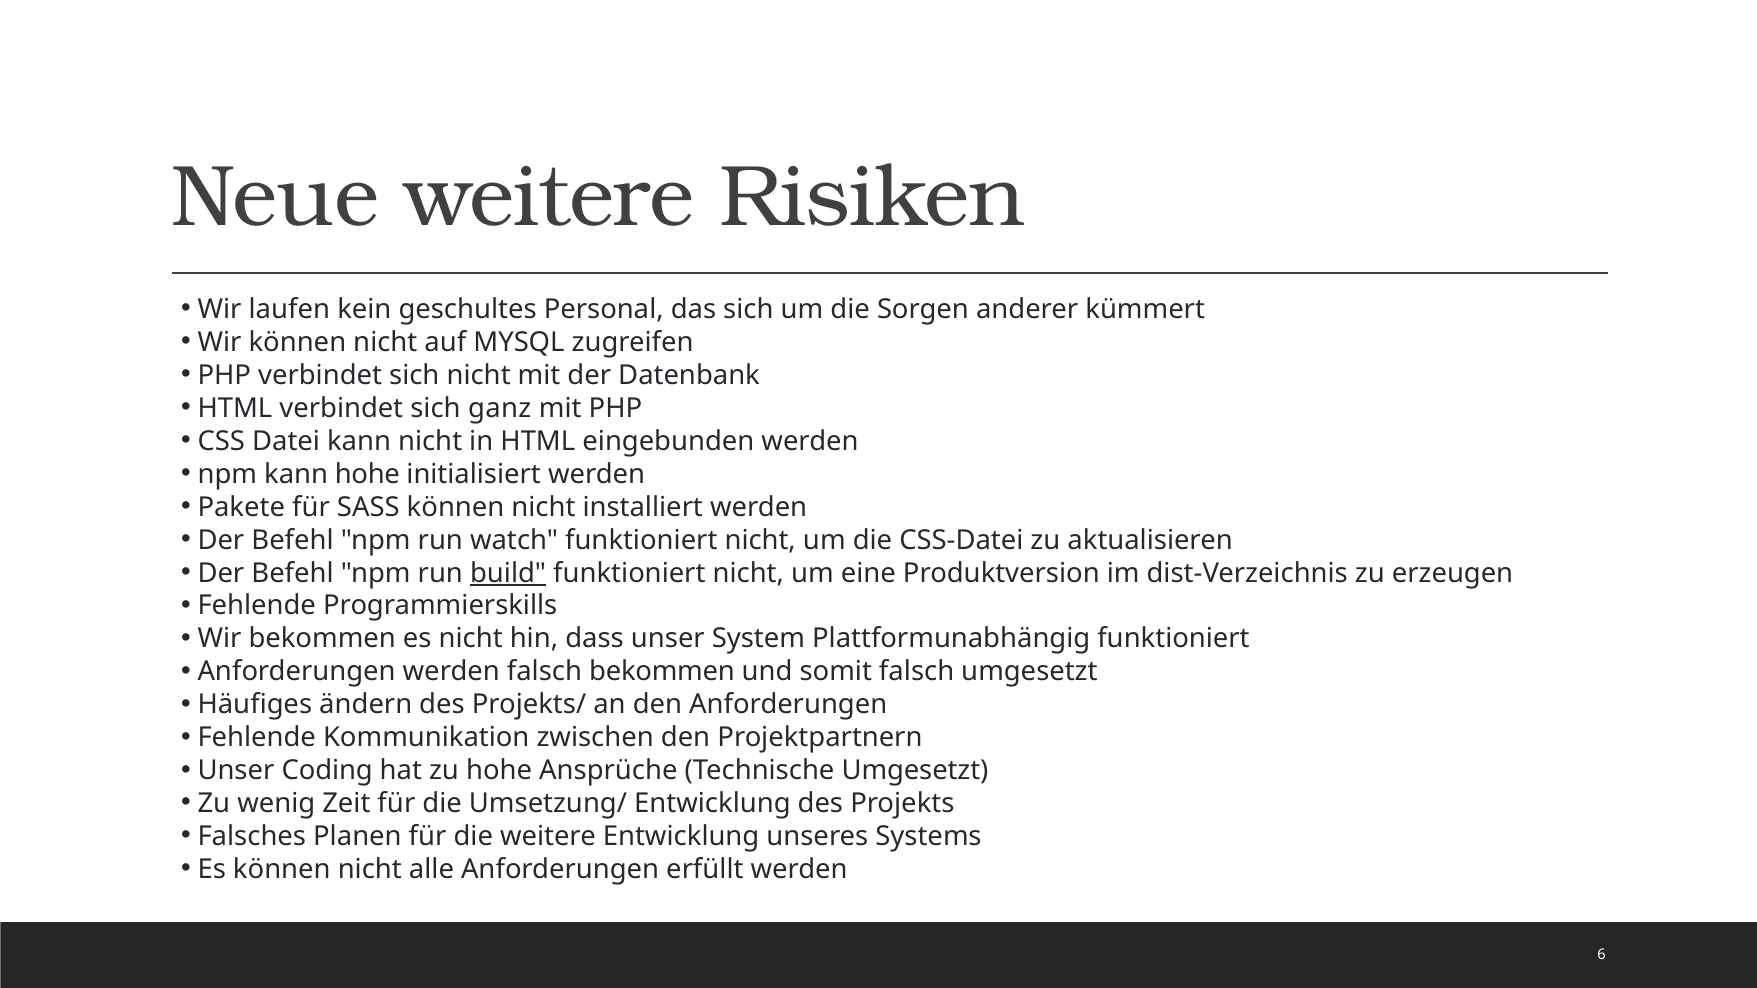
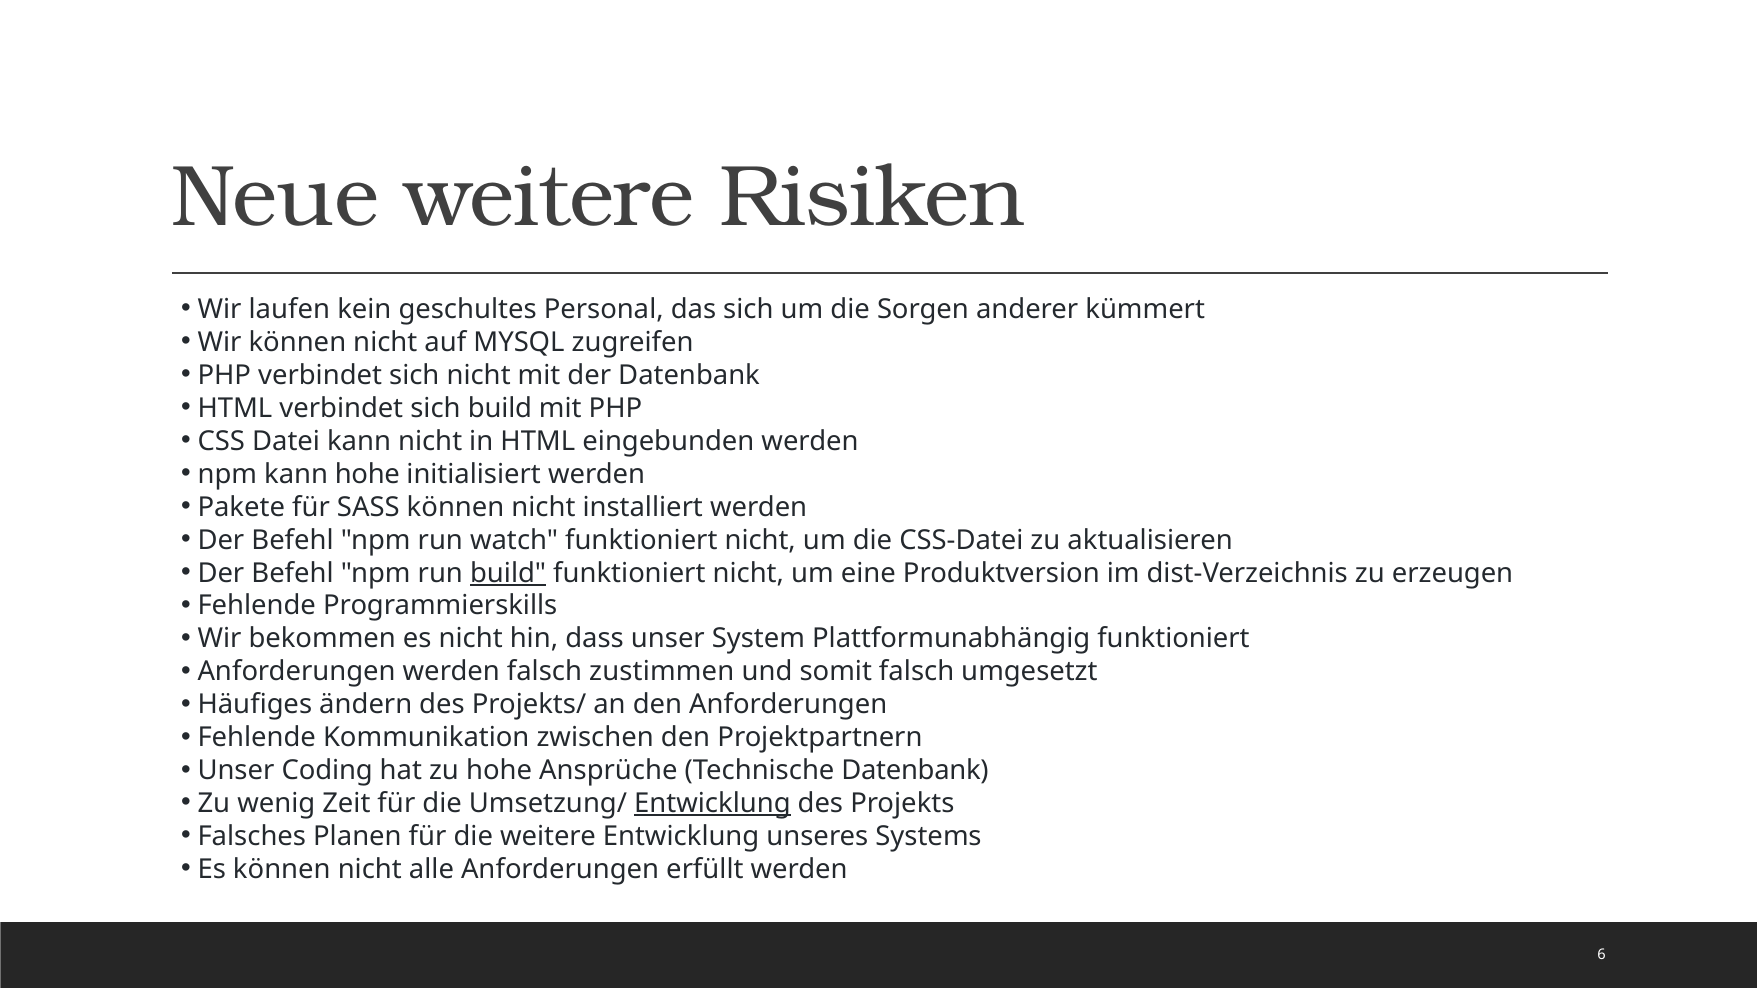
sich ganz: ganz -> build
falsch bekommen: bekommen -> zustimmen
Technische Umgesetzt: Umgesetzt -> Datenbank
Entwicklung at (712, 804) underline: none -> present
